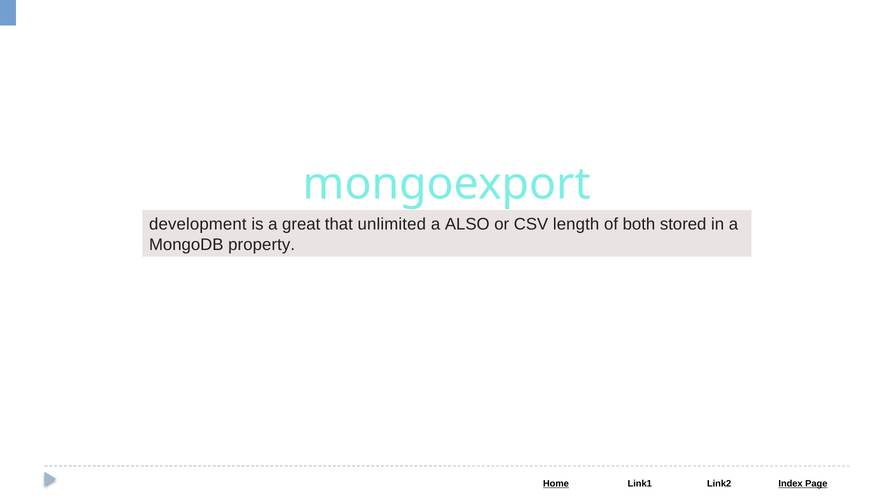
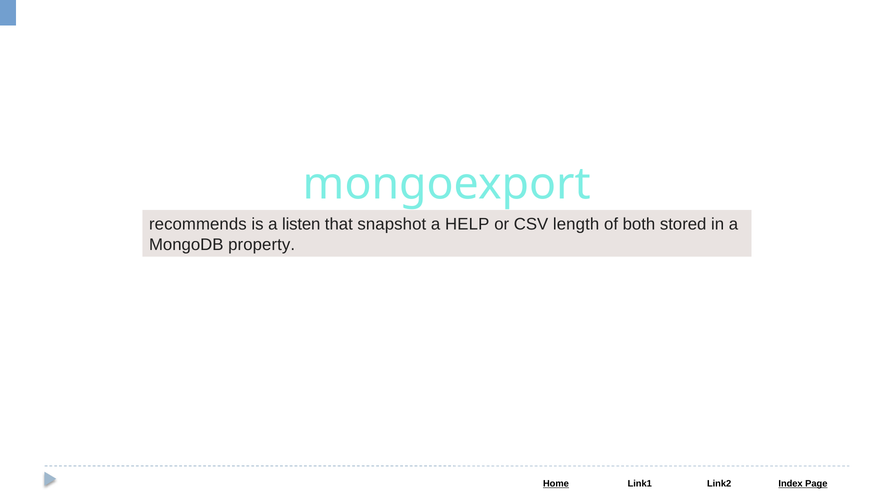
development: development -> recommends
great: great -> listen
unlimited: unlimited -> snapshot
ALSO: ALSO -> HELP
